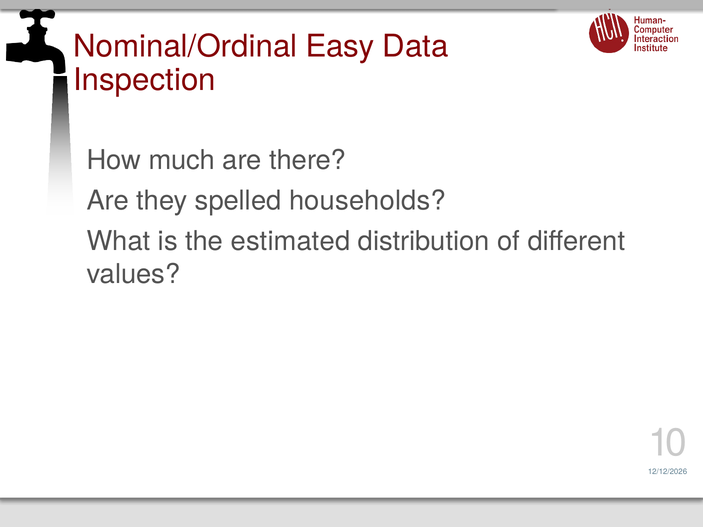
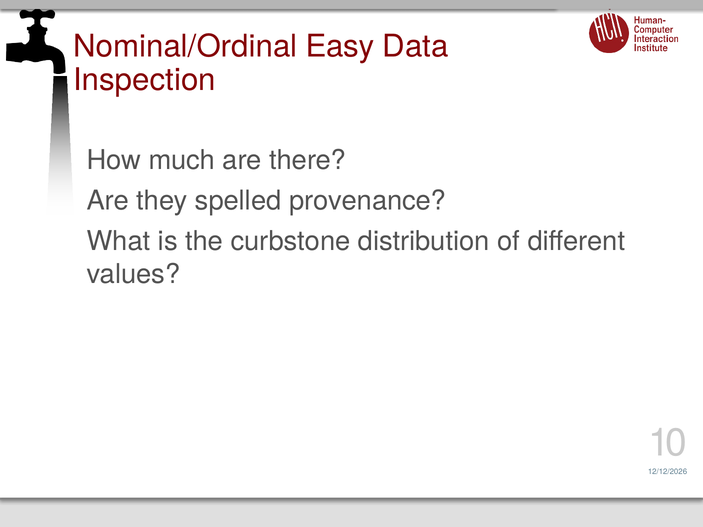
households: households -> provenance
estimated: estimated -> curbstone
